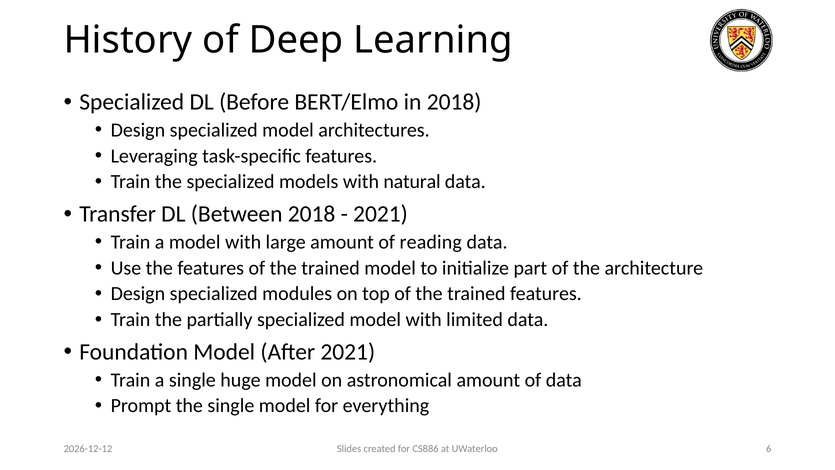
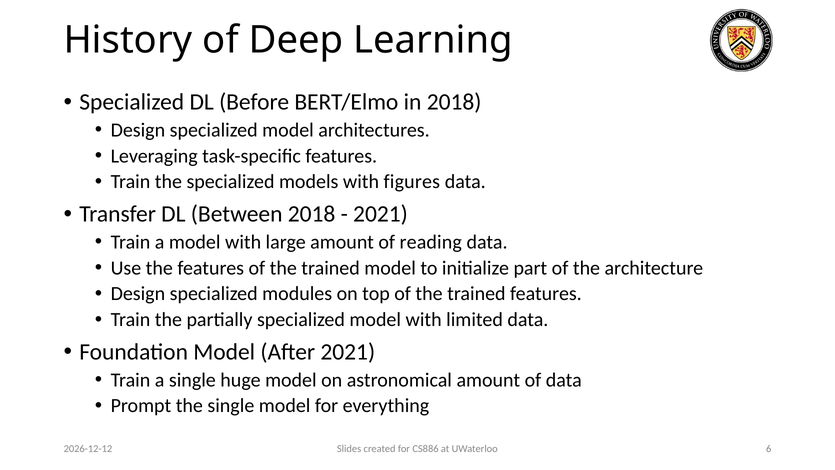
natural: natural -> figures
